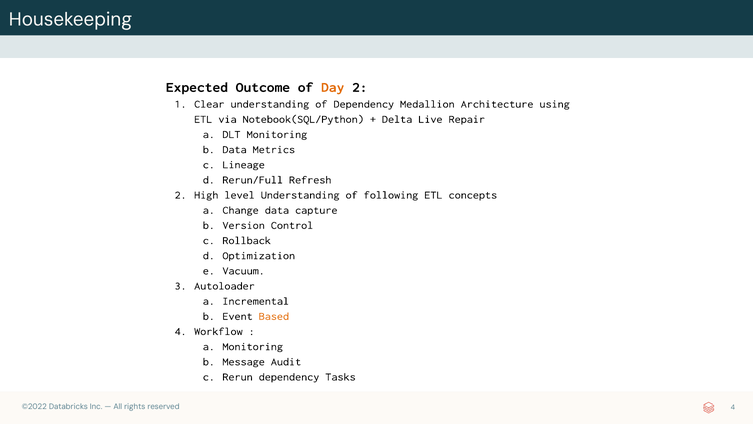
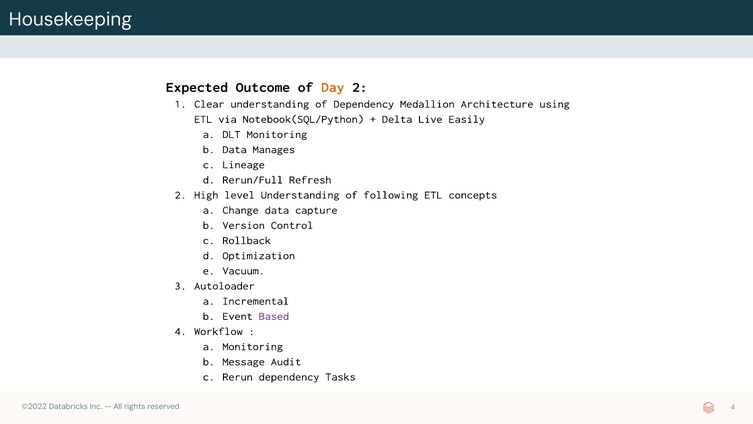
Repair: Repair -> Easily
Metrics: Metrics -> Manages
Based colour: orange -> purple
